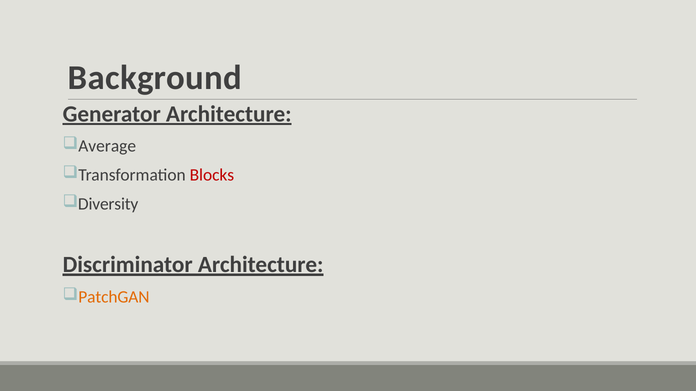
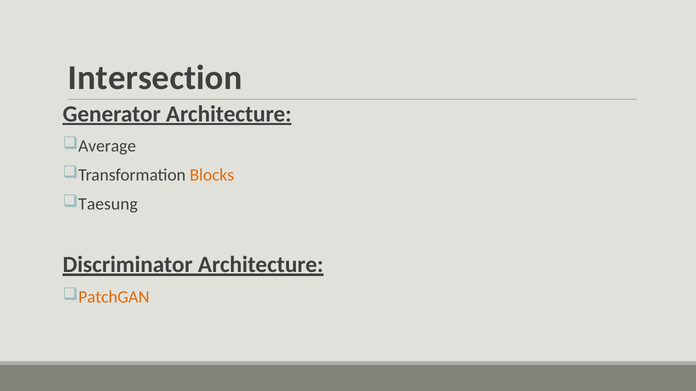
Background: Background -> Intersection
Blocks colour: red -> orange
Diversity: Diversity -> Taesung
